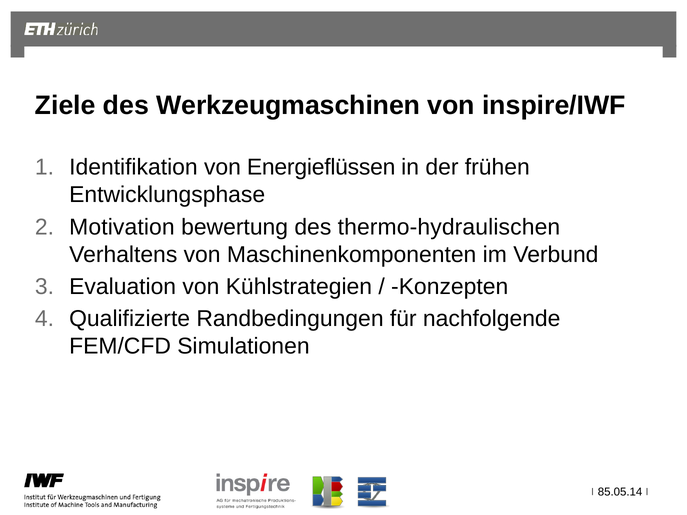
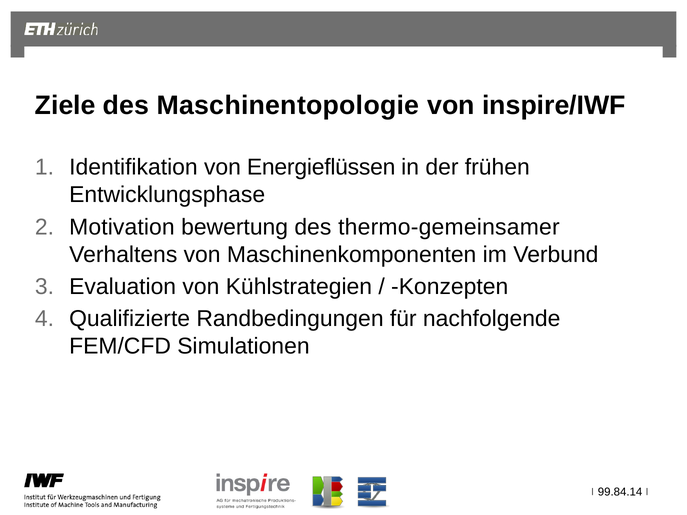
Werkzeugmaschinen: Werkzeugmaschinen -> Maschinentopologie
thermo-hydraulischen: thermo-hydraulischen -> thermo-gemeinsamer
85.05.14: 85.05.14 -> 99.84.14
